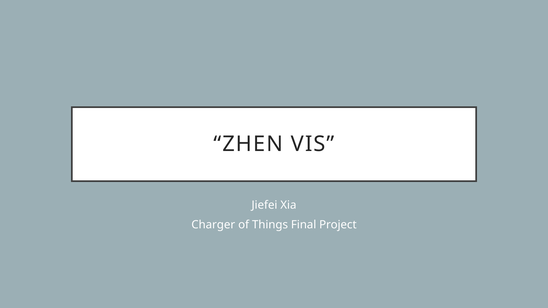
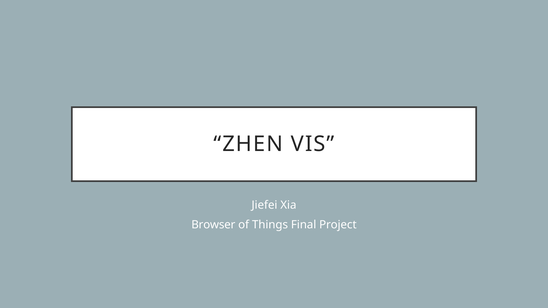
Charger: Charger -> Browser
